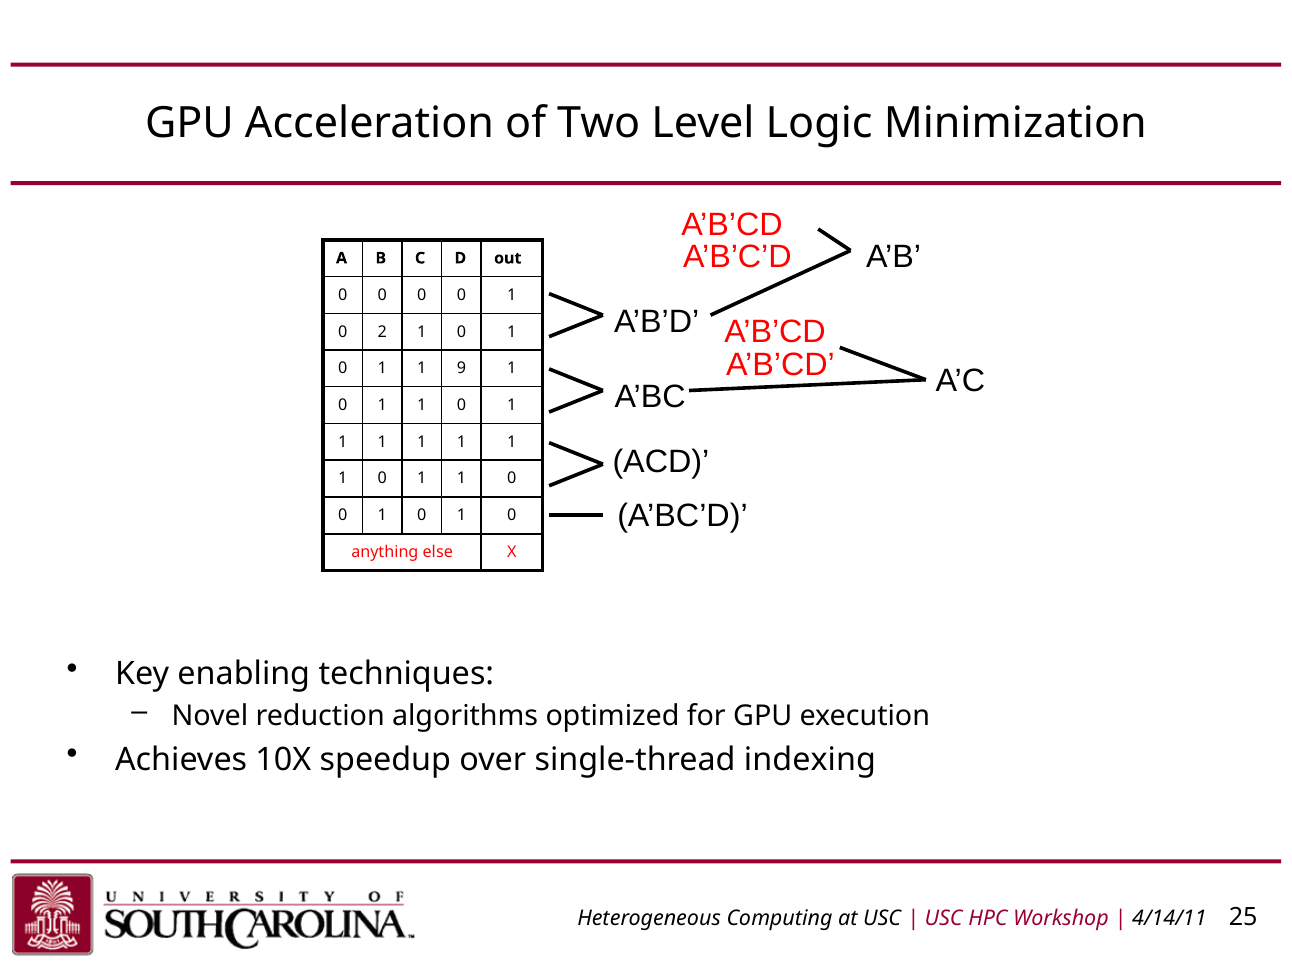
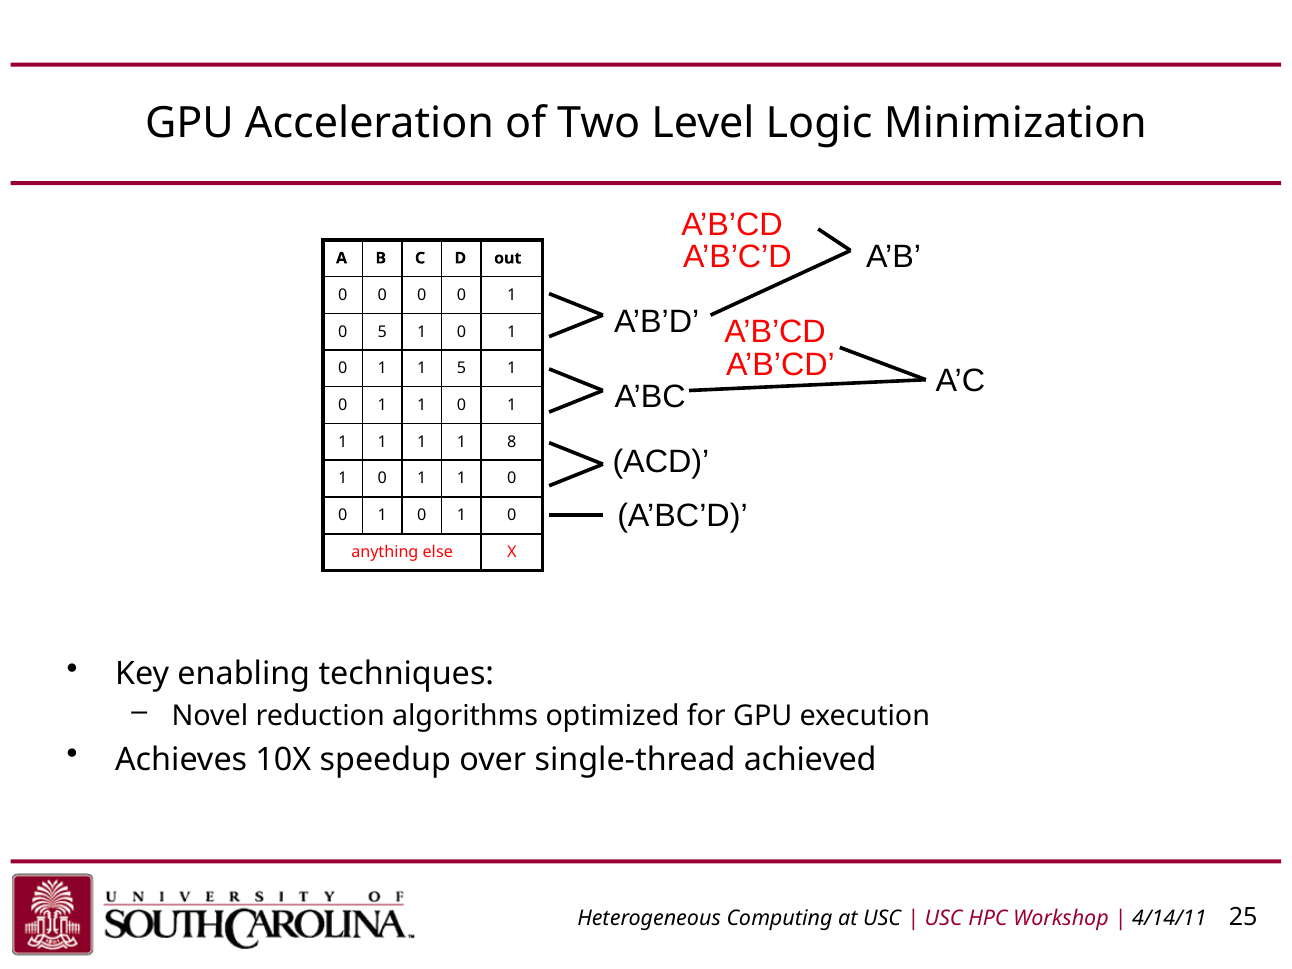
0 2: 2 -> 5
1 9: 9 -> 5
1 at (512, 442): 1 -> 8
indexing: indexing -> achieved
